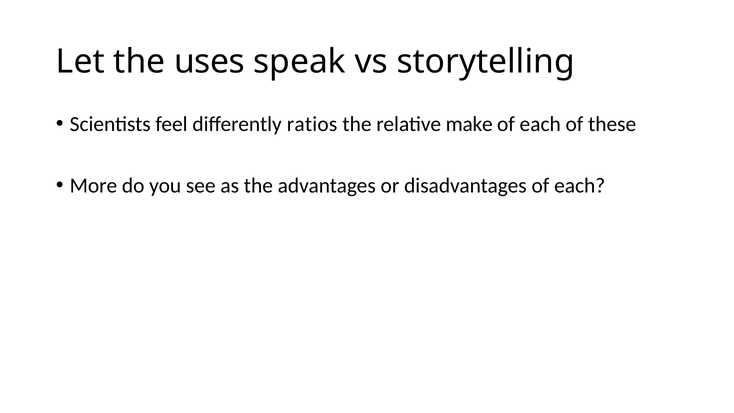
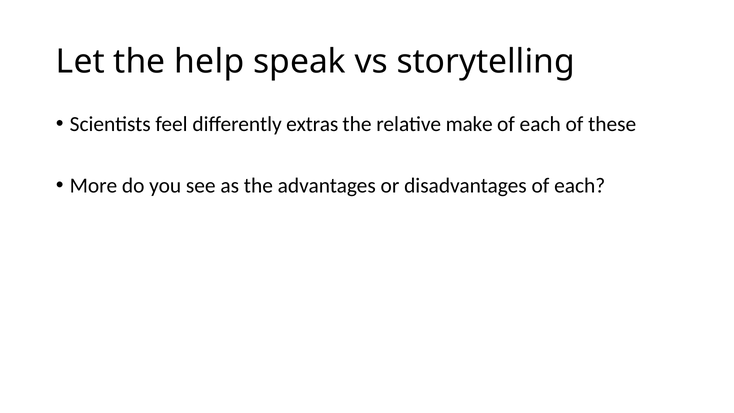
uses: uses -> help
ratios: ratios -> extras
